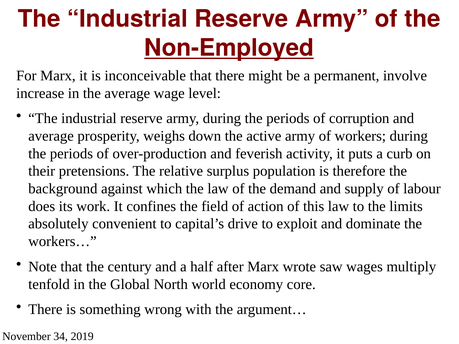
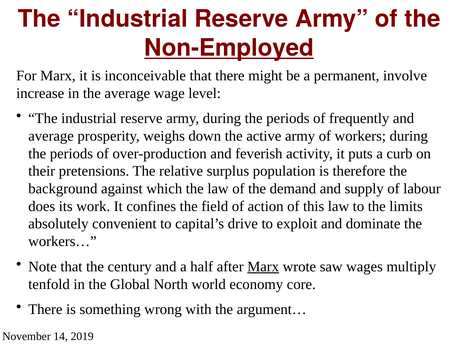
corruption: corruption -> frequently
Marx at (263, 267) underline: none -> present
34: 34 -> 14
